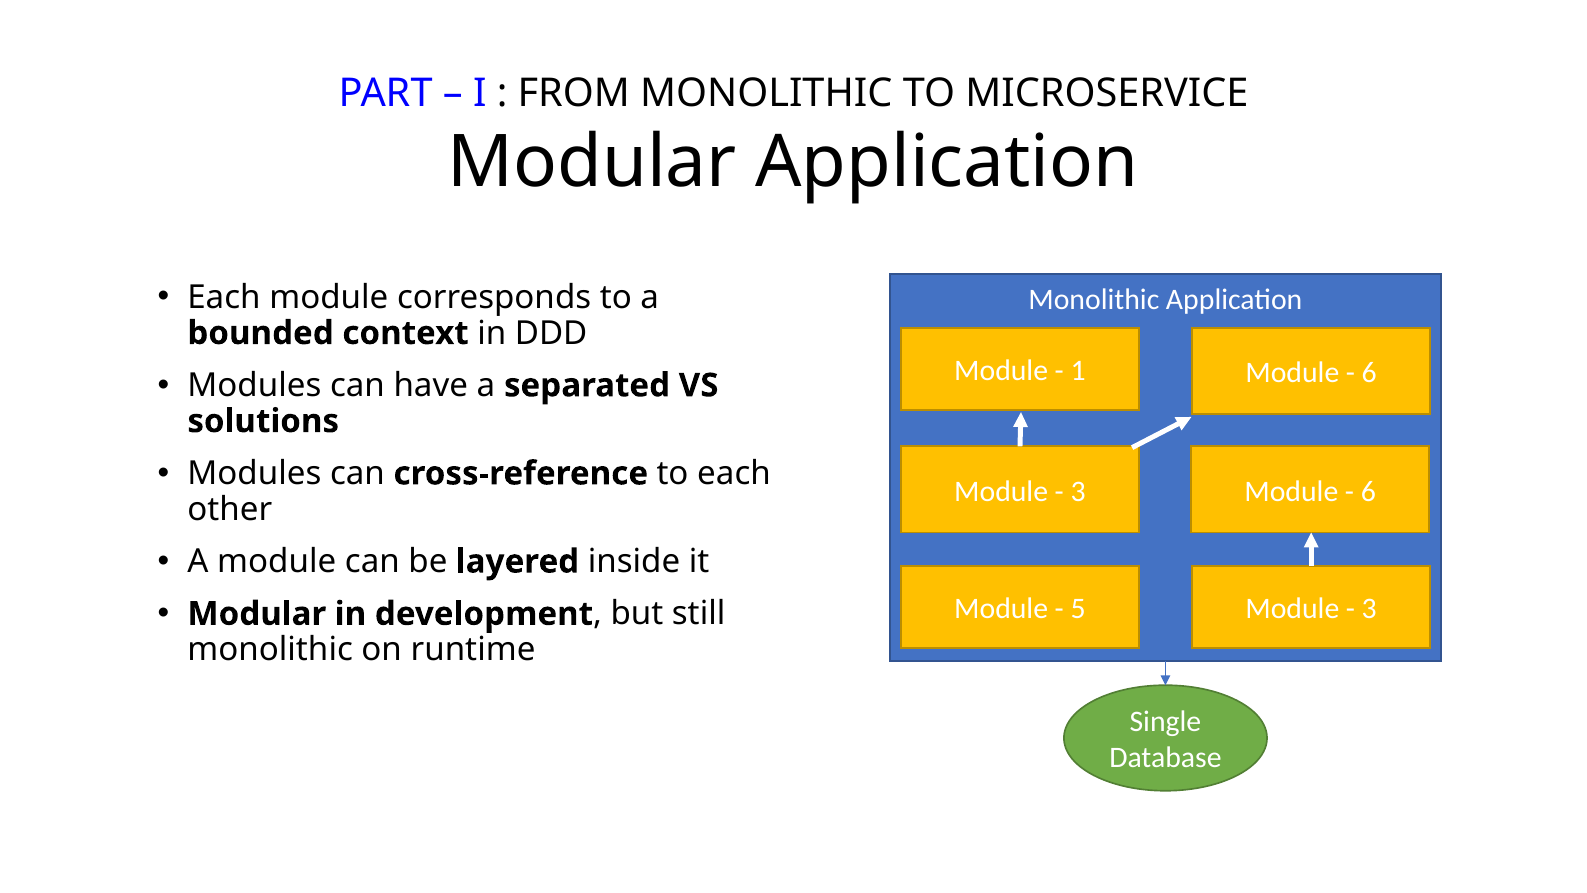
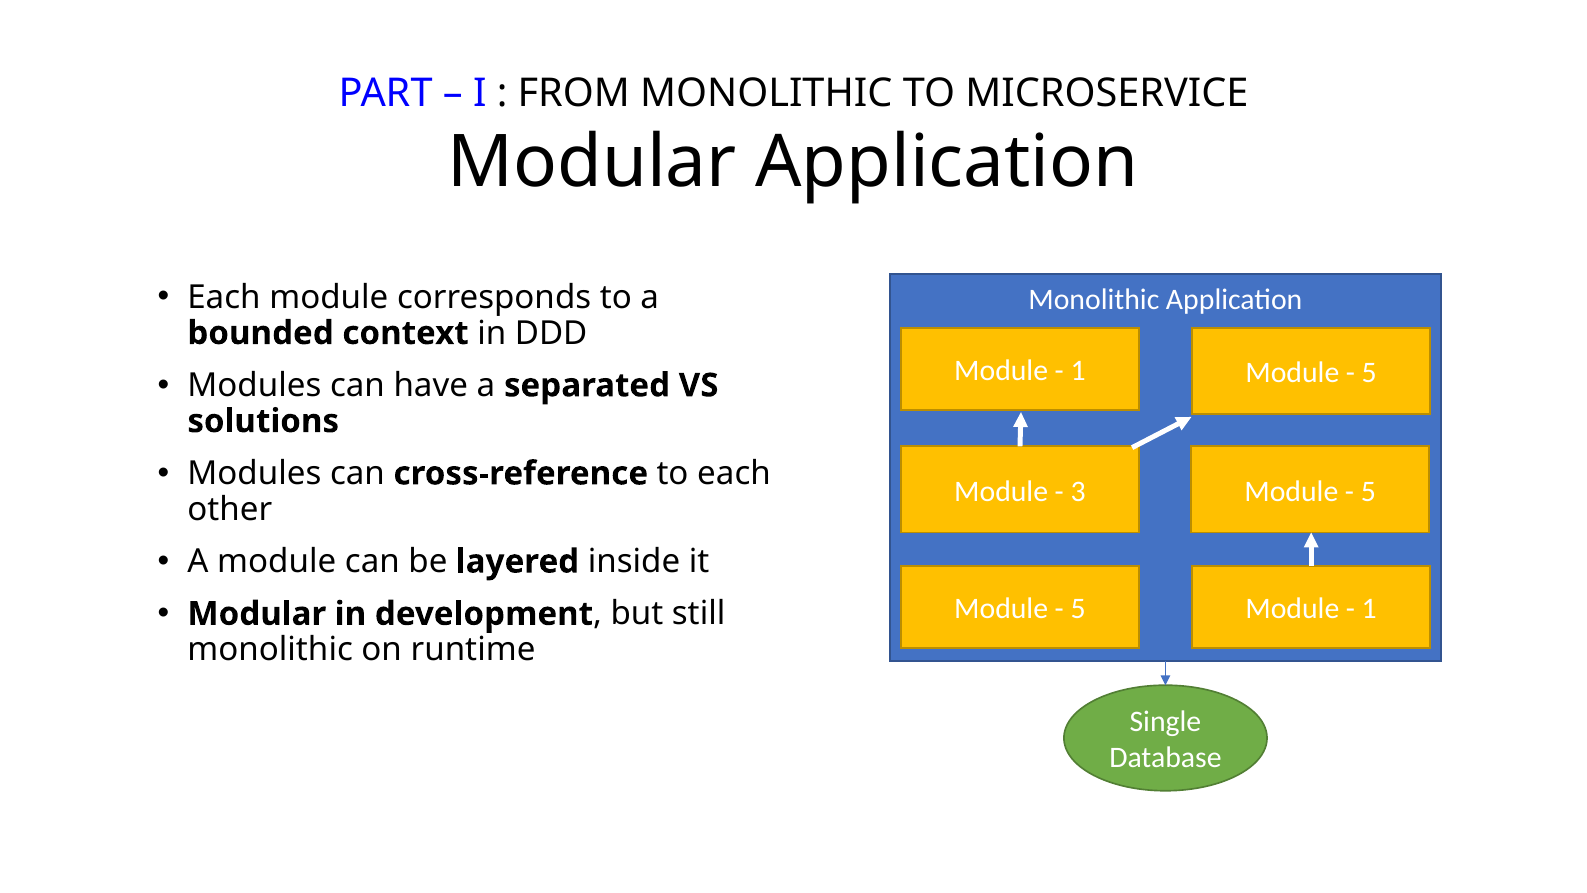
6 at (1369, 373): 6 -> 5
6 at (1368, 491): 6 -> 5
3 at (1369, 609): 3 -> 1
